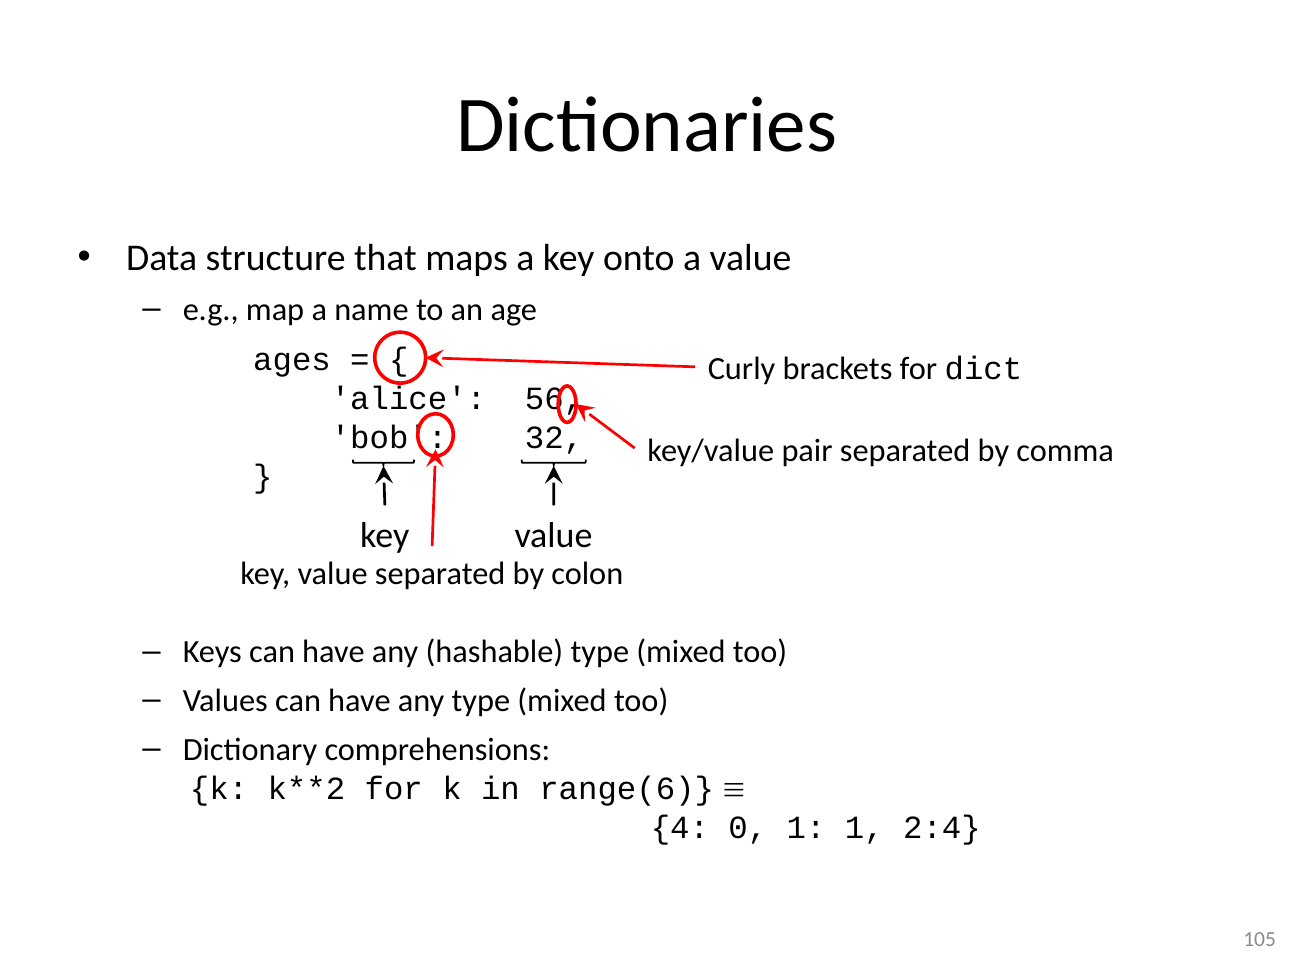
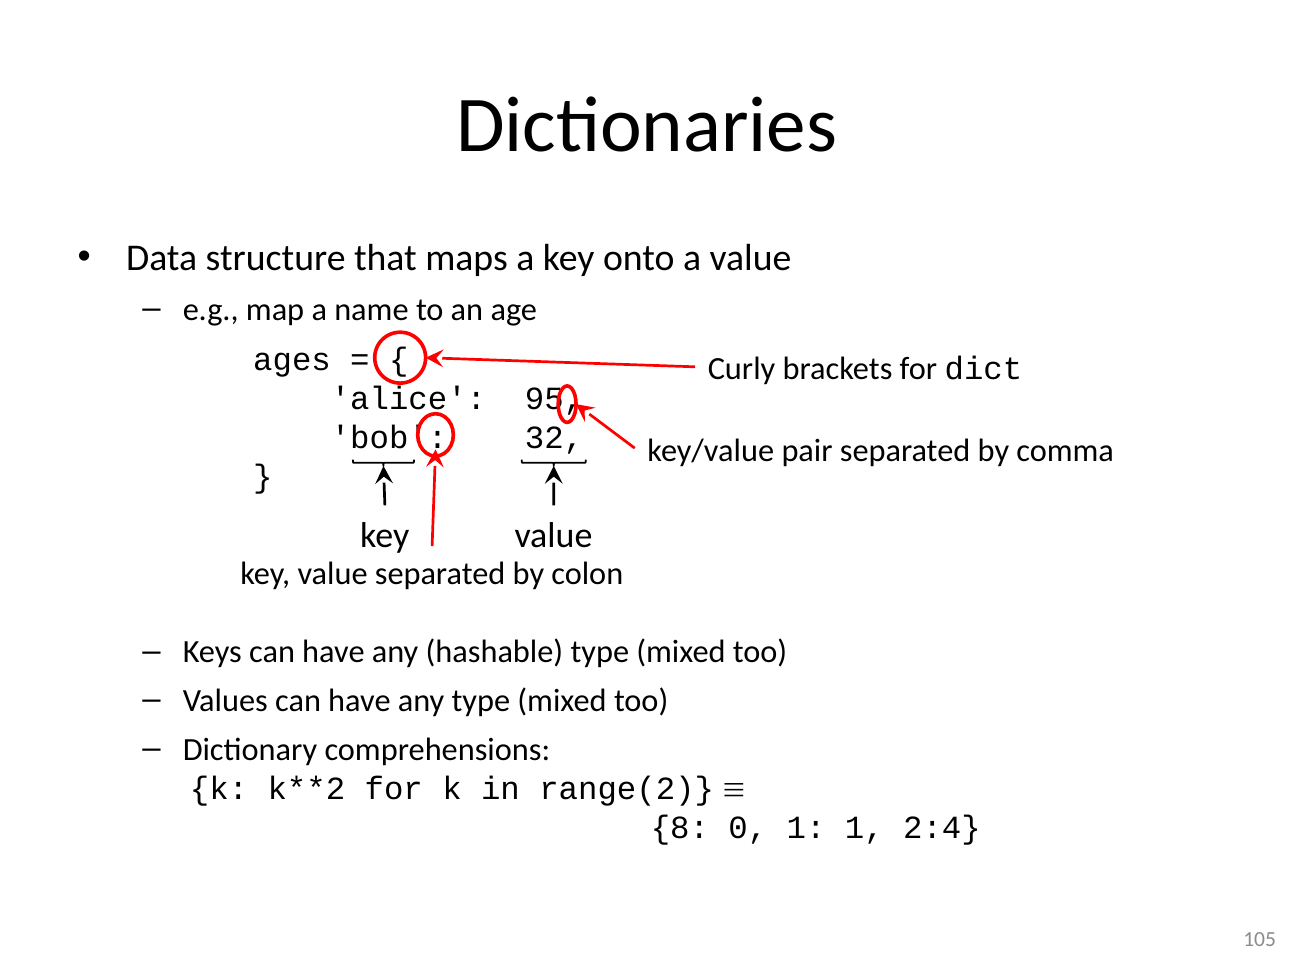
56: 56 -> 95
range(6: range(6 -> range(2
4: 4 -> 8
